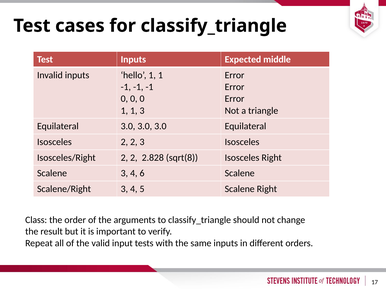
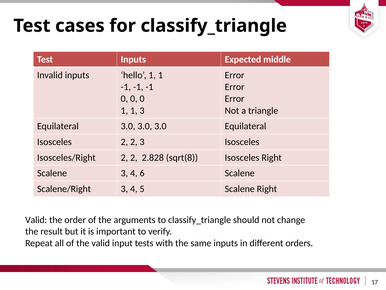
Class at (36, 220): Class -> Valid
